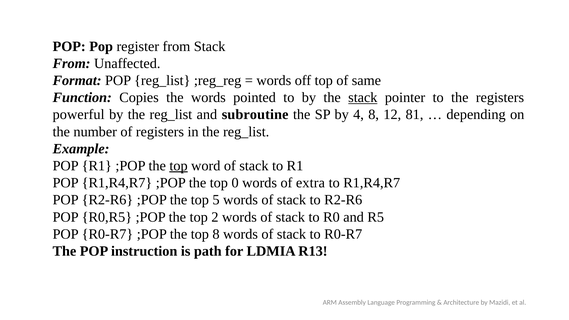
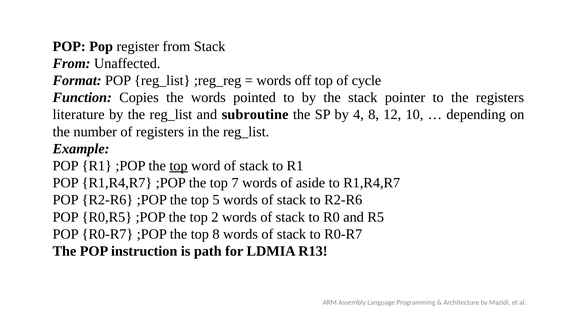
same: same -> cycle
stack at (363, 98) underline: present -> none
powerful: powerful -> literature
81: 81 -> 10
0: 0 -> 7
extra: extra -> aside
